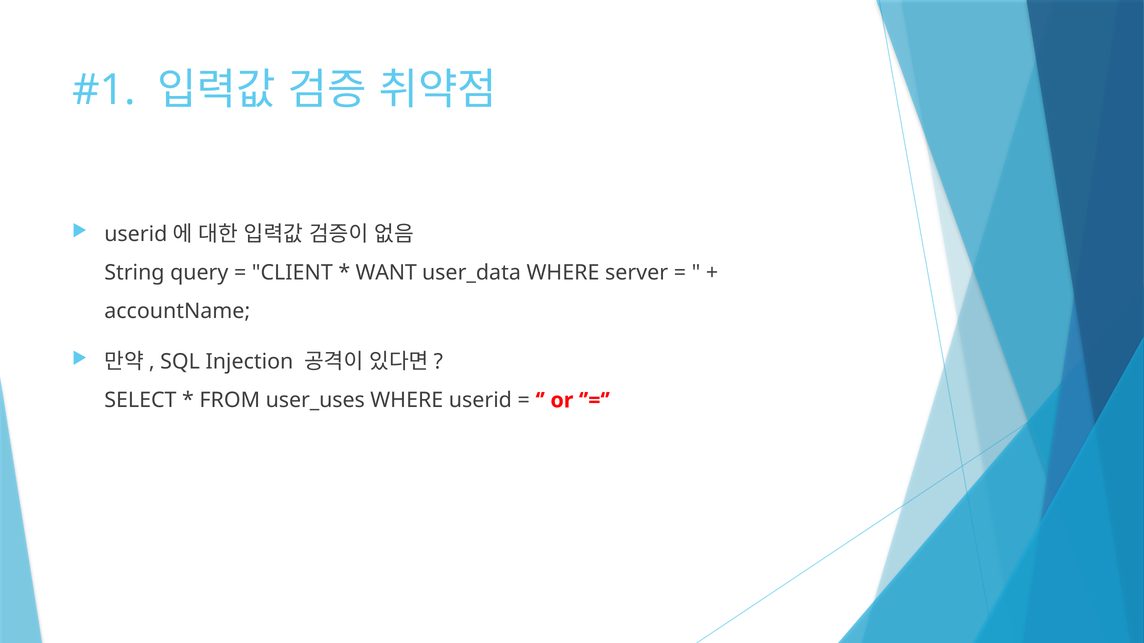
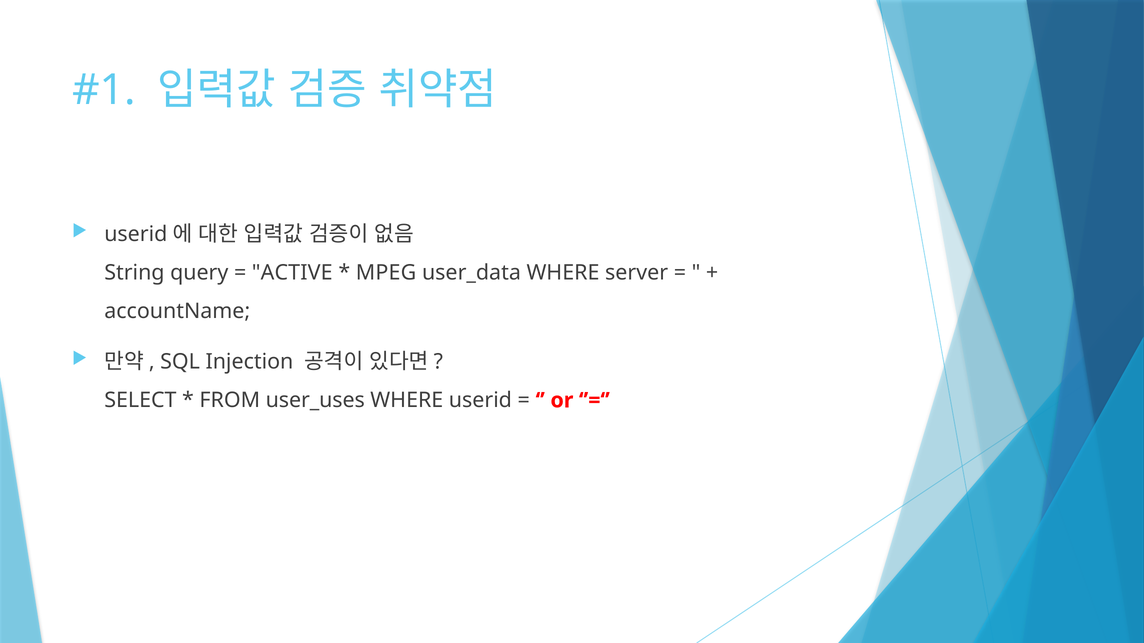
CLIENT: CLIENT -> ACTIVE
WANT: WANT -> MPEG
